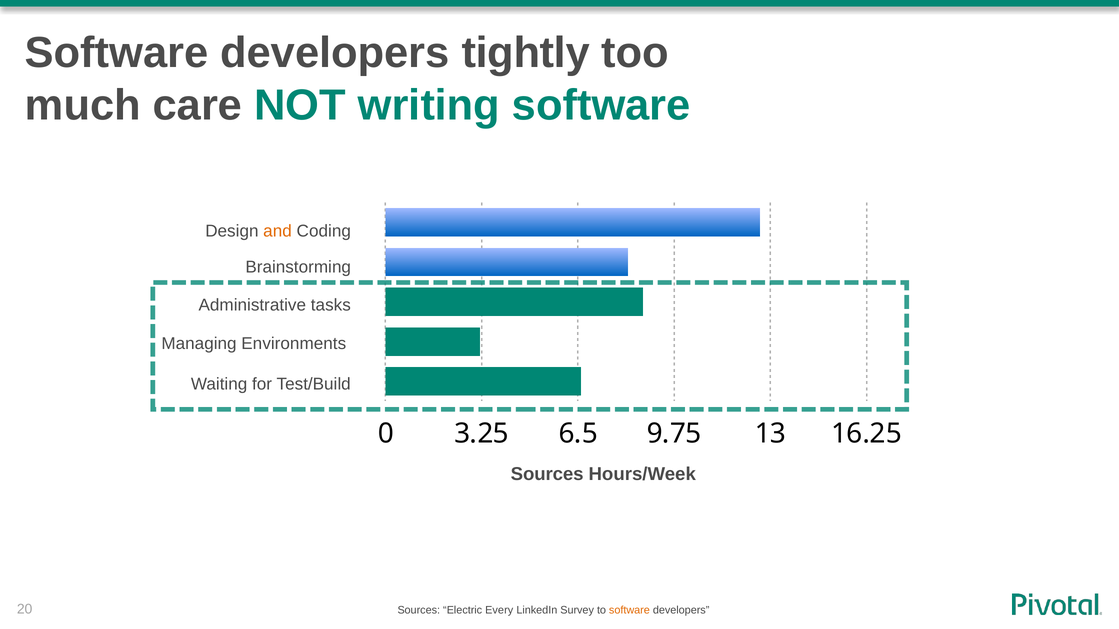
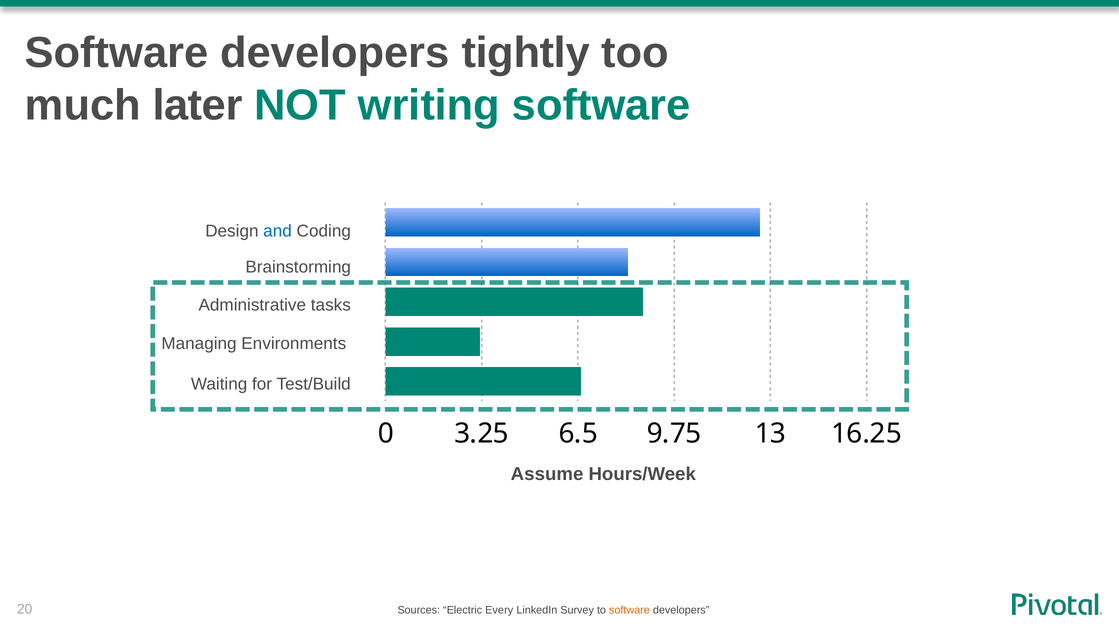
care: care -> later
and colour: orange -> blue
Sources at (547, 474): Sources -> Assume
